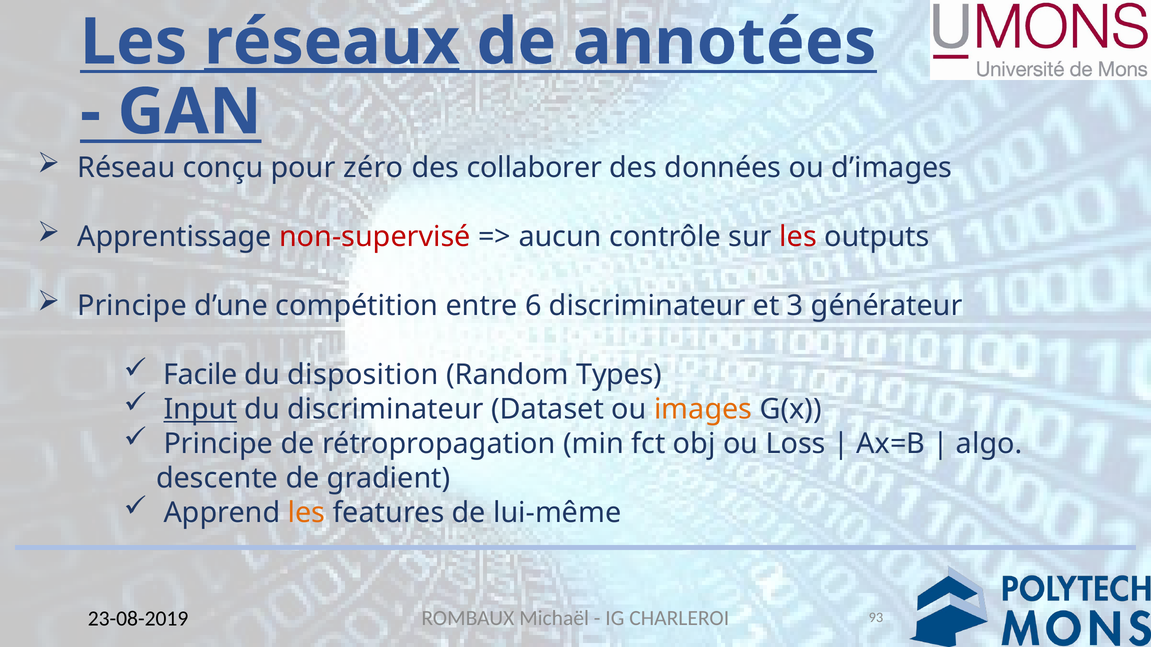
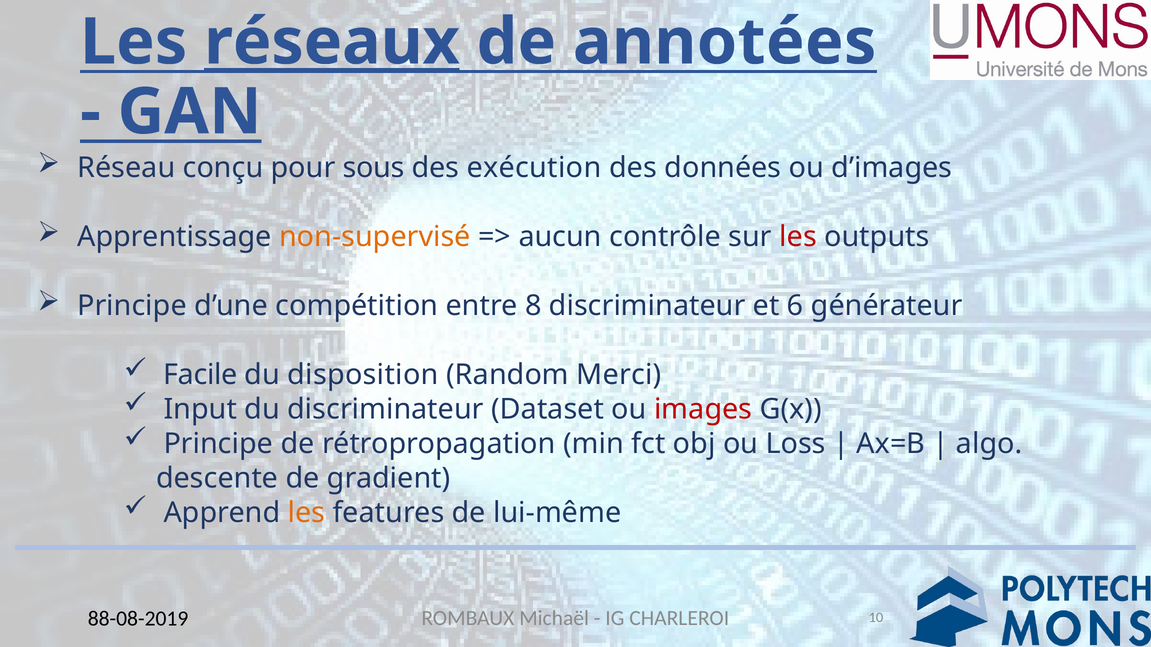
zéro: zéro -> sous
collaborer: collaborer -> exécution
non-supervisé colour: red -> orange
6: 6 -> 8
3: 3 -> 6
Types: Types -> Merci
Input underline: present -> none
images colour: orange -> red
93: 93 -> 10
23-08-2019: 23-08-2019 -> 88-08-2019
